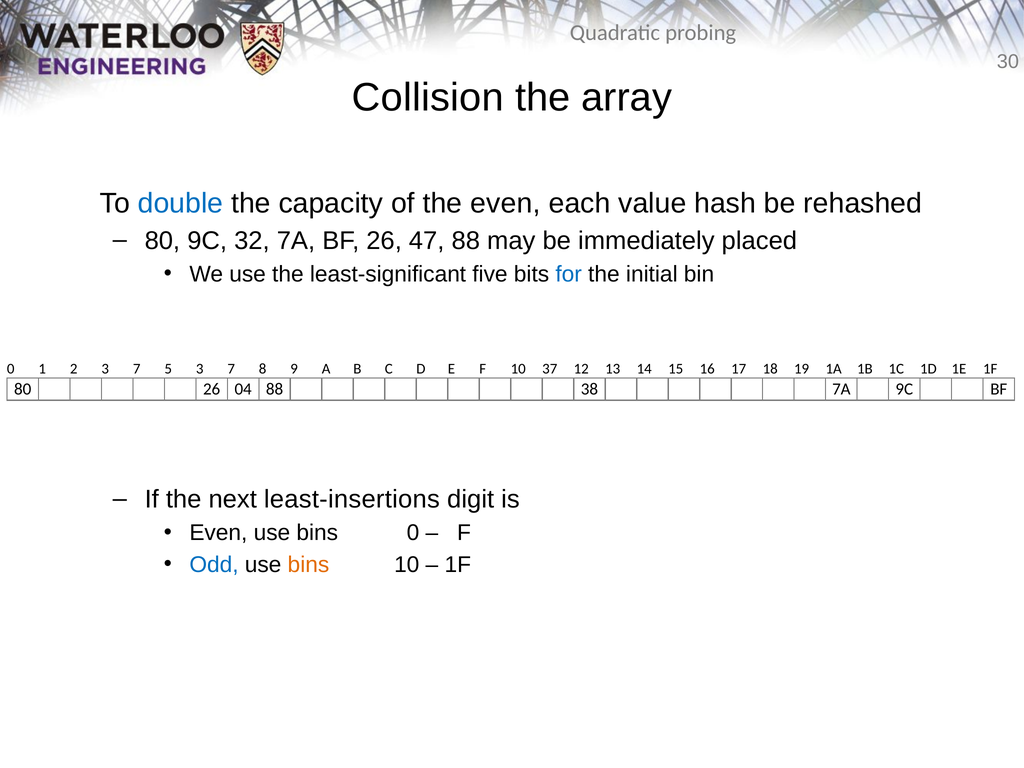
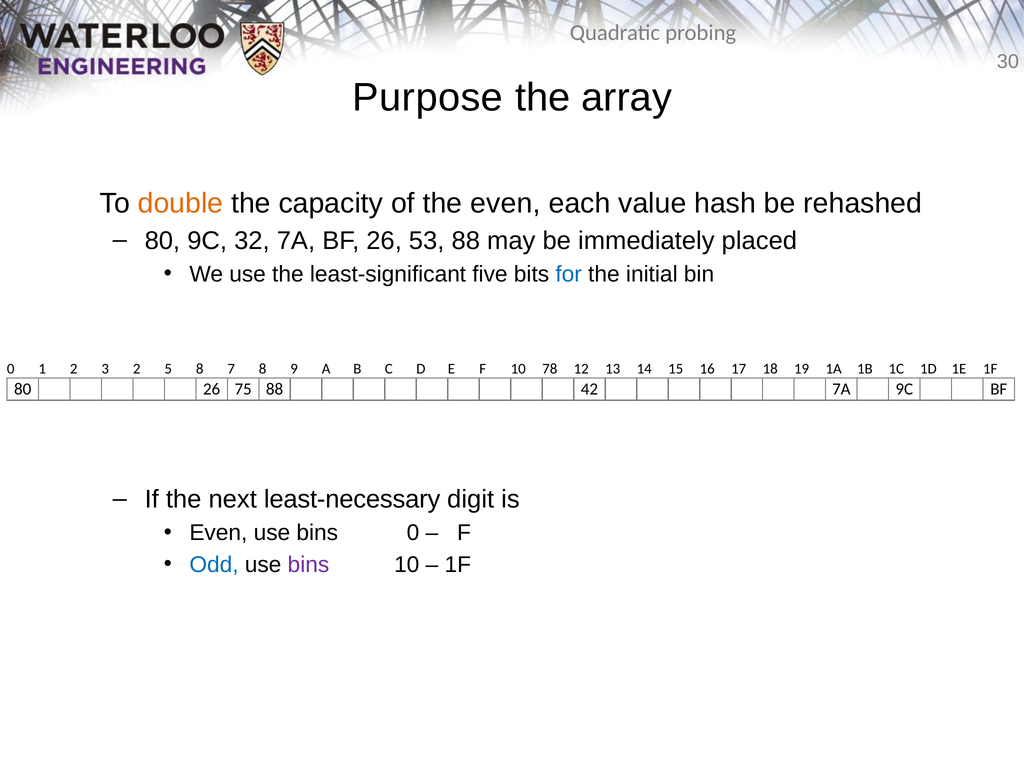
Collision: Collision -> Purpose
double colour: blue -> orange
47: 47 -> 53
2 3 7: 7 -> 2
5 3: 3 -> 8
37: 37 -> 78
04: 04 -> 75
38: 38 -> 42
least-insertions: least-insertions -> least-necessary
bins at (308, 565) colour: orange -> purple
